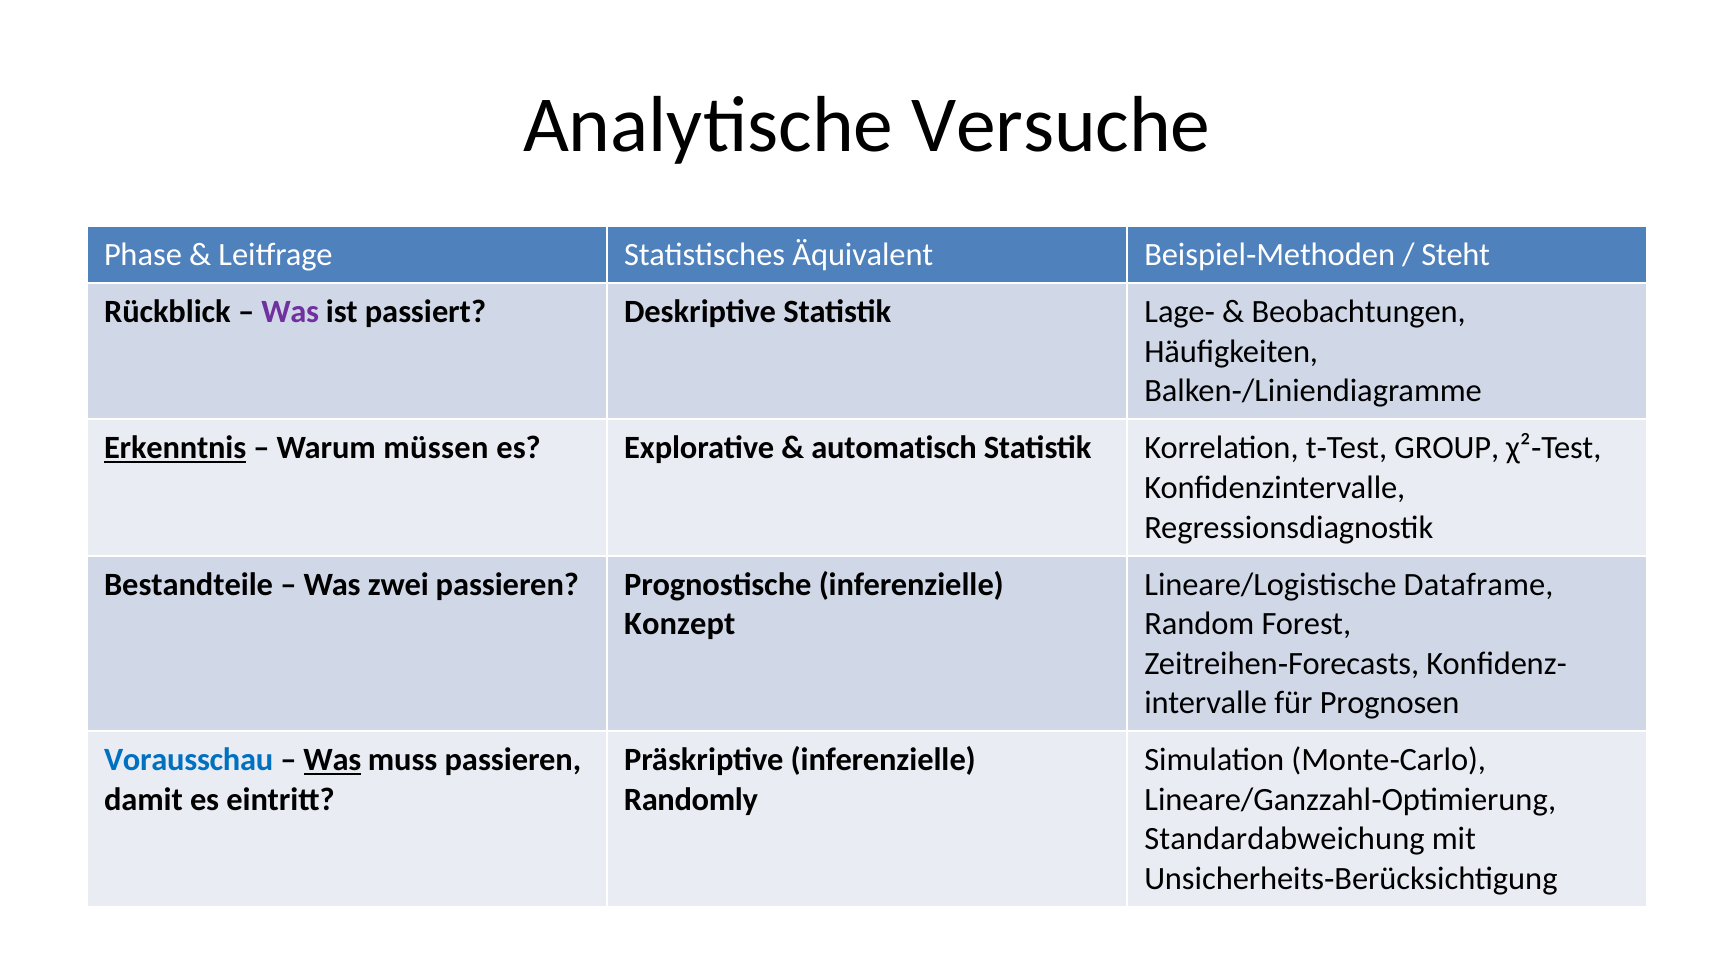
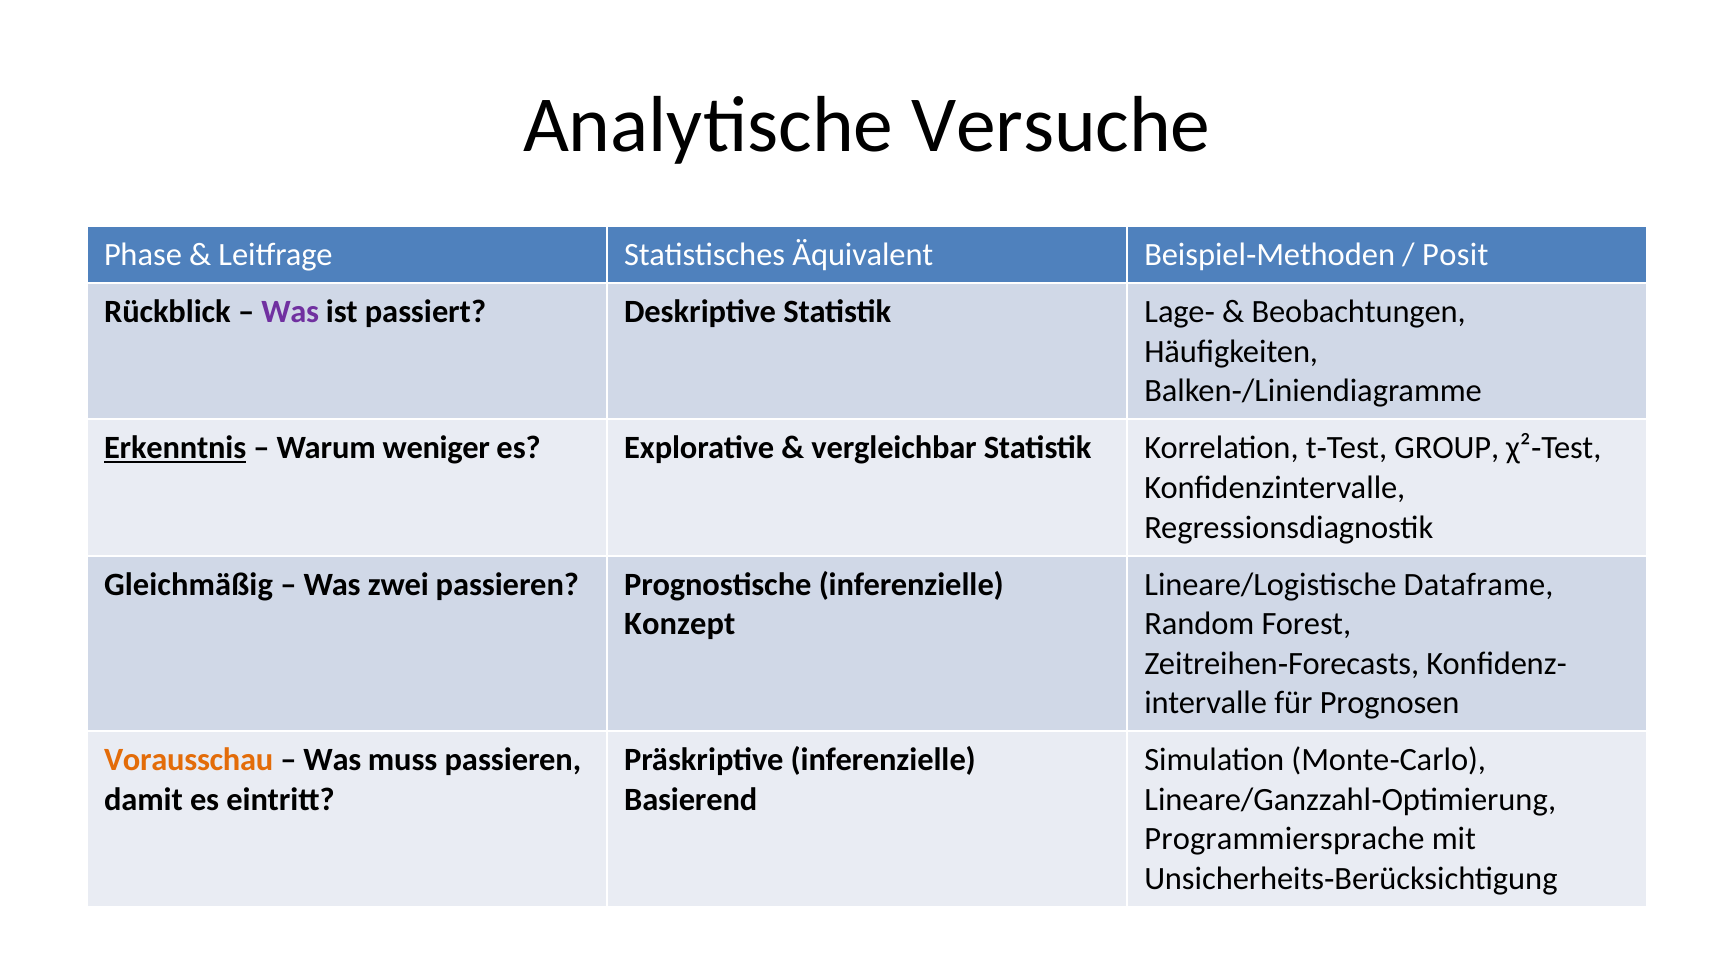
Steht: Steht -> Posit
müssen: müssen -> weniger
automatisch: automatisch -> vergleichbar
Bestandteile: Bestandteile -> Gleichmäßig
Vorausschau colour: blue -> orange
Was at (332, 760) underline: present -> none
Randomly: Randomly -> Basierend
Standardabweichung: Standardabweichung -> Programmiersprache
